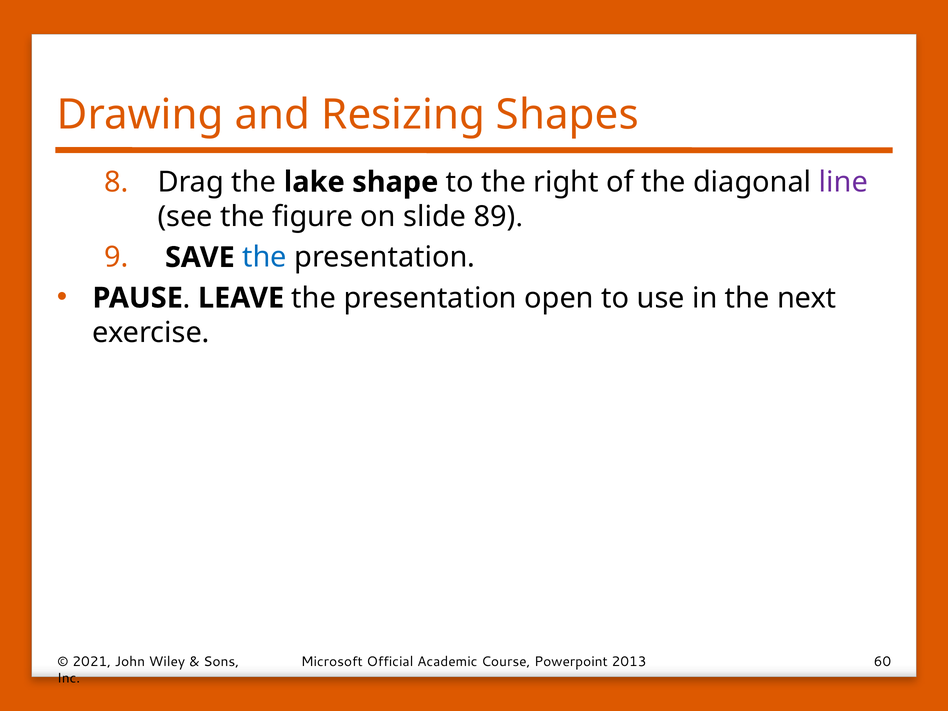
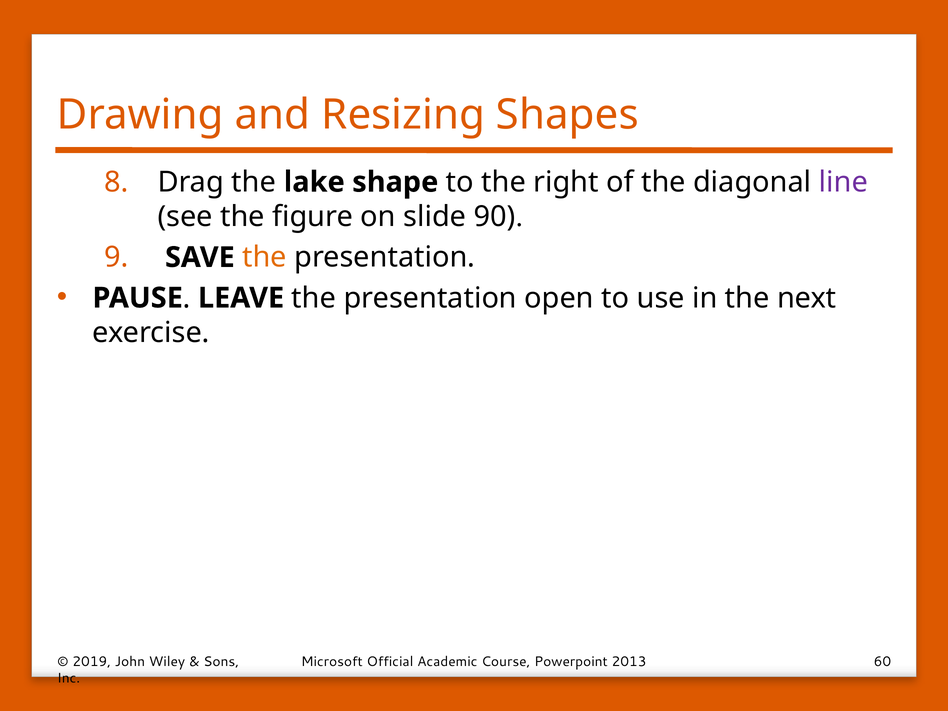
89: 89 -> 90
the at (264, 257) colour: blue -> orange
2021: 2021 -> 2019
